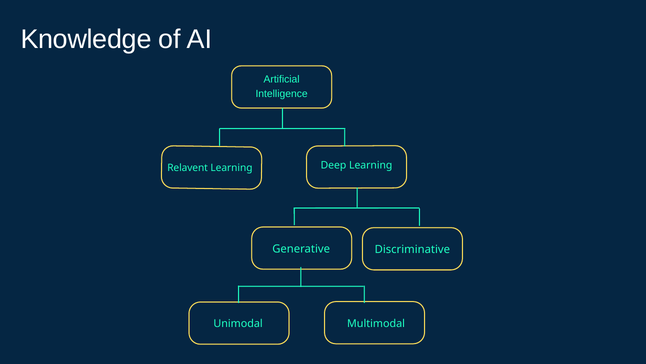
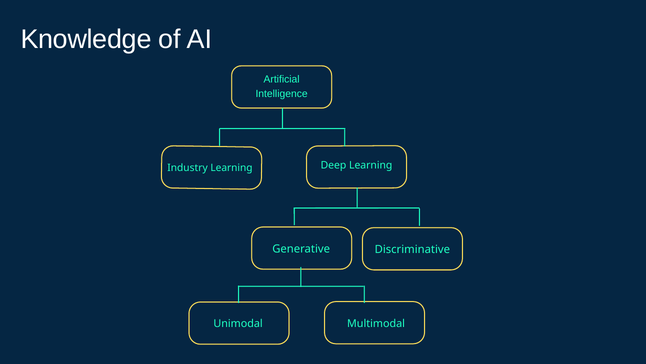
Relavent: Relavent -> Industry
